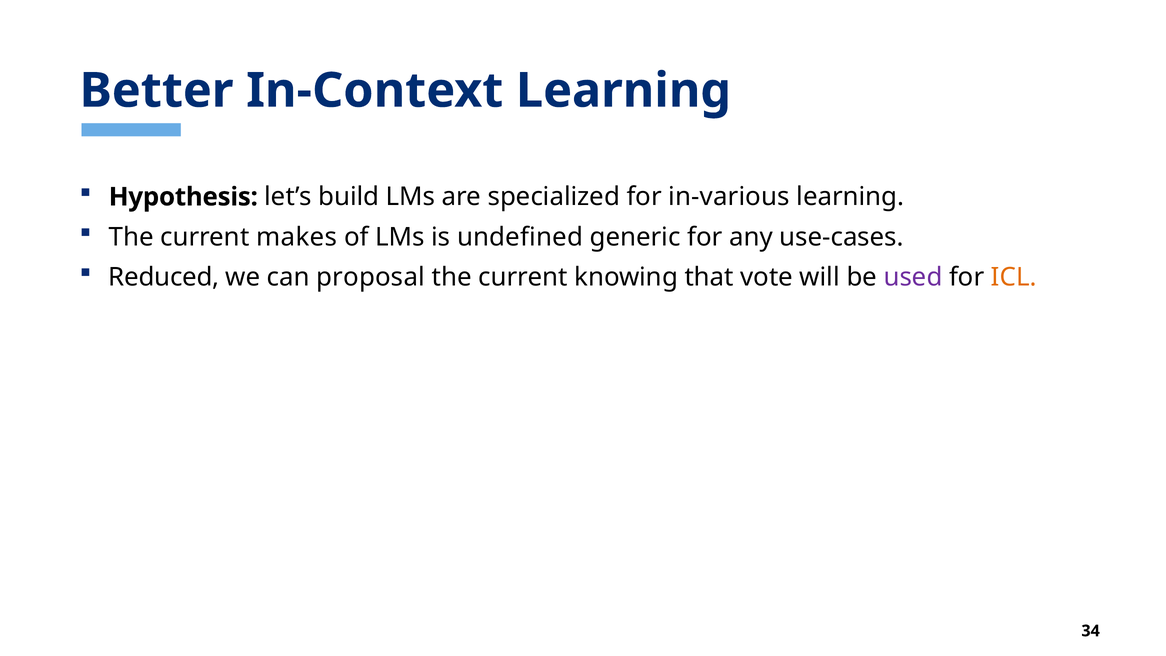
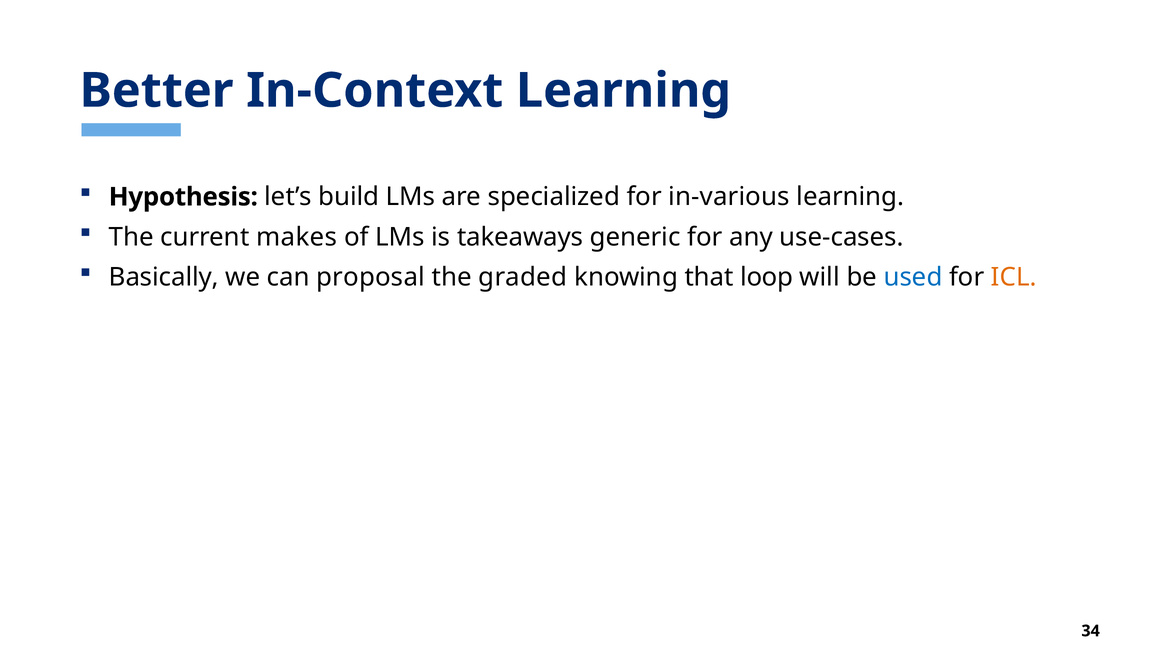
undefined: undefined -> takeaways
Reduced: Reduced -> Basically
current at (523, 277): current -> graded
vote: vote -> loop
used colour: purple -> blue
